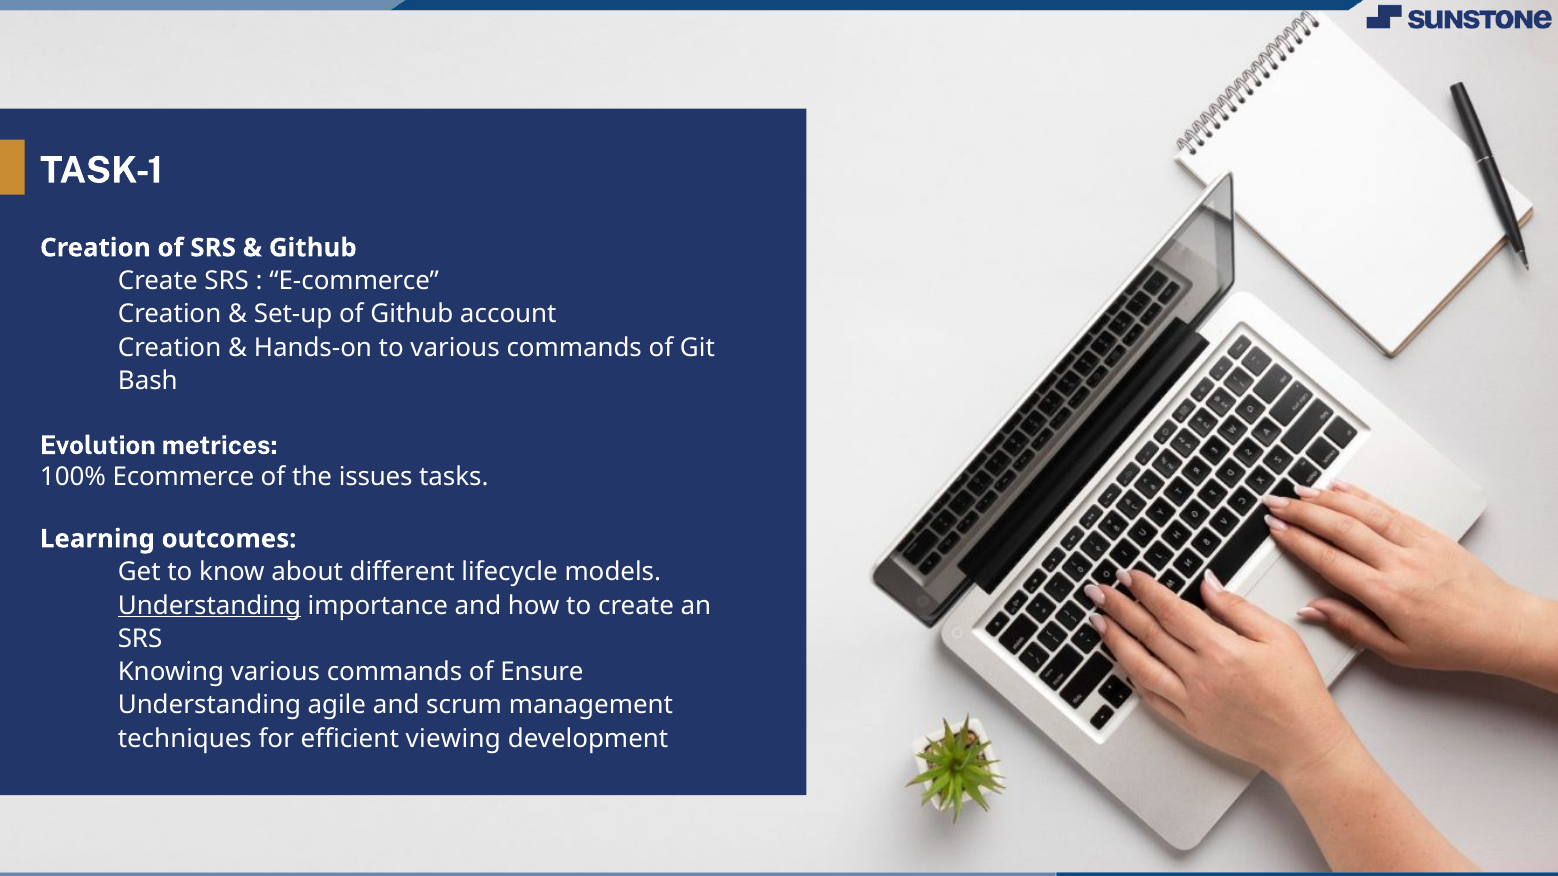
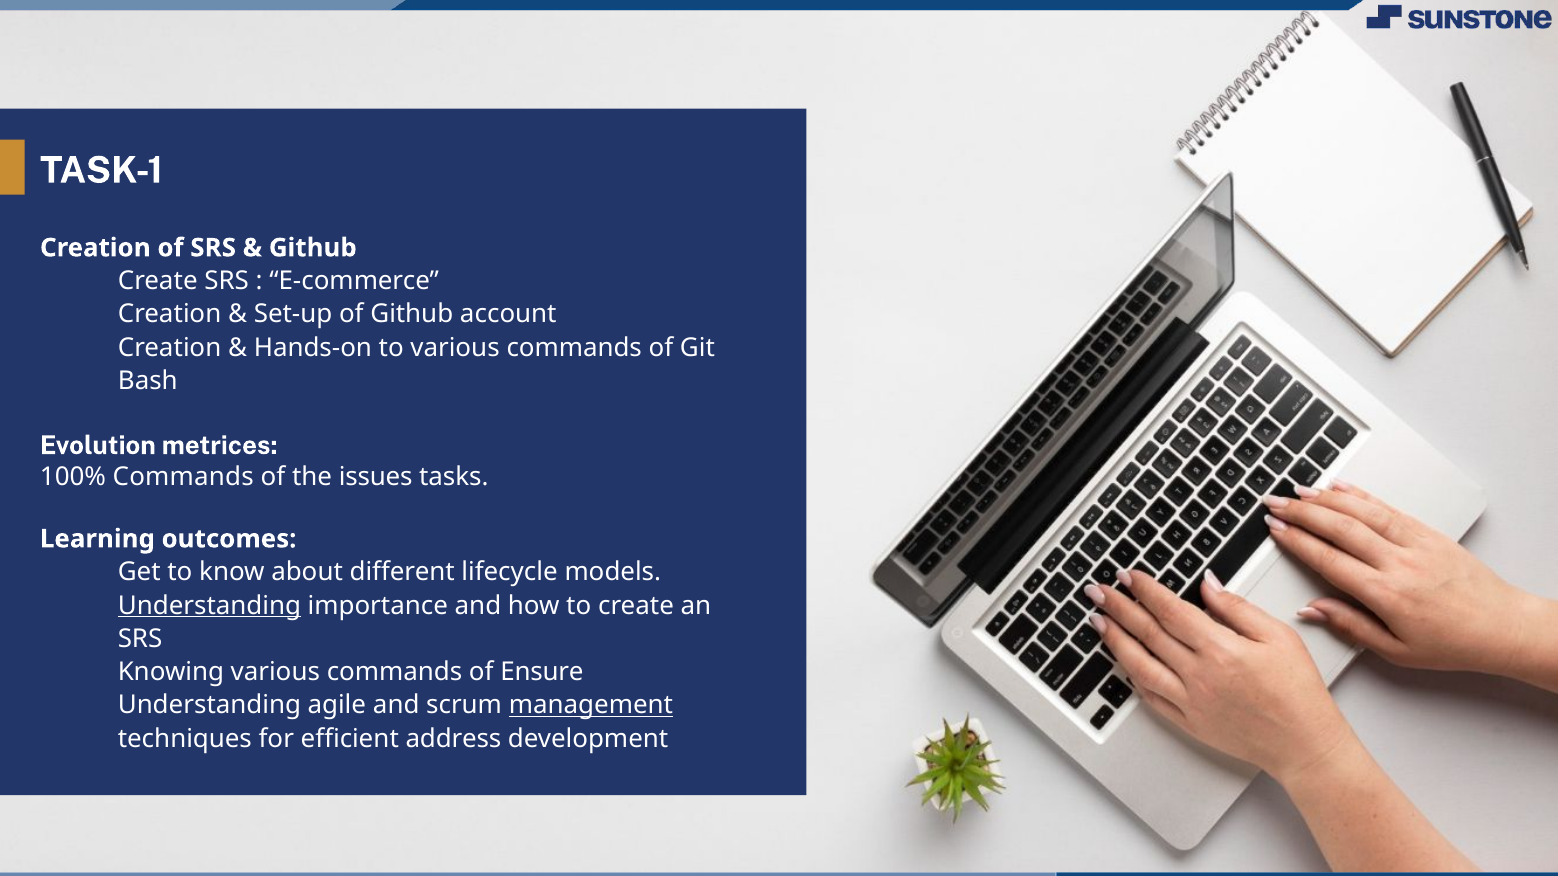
100% Ecommerce: Ecommerce -> Commands
management underline: none -> present
viewing: viewing -> address
